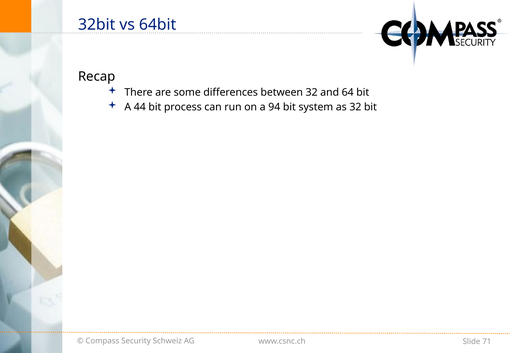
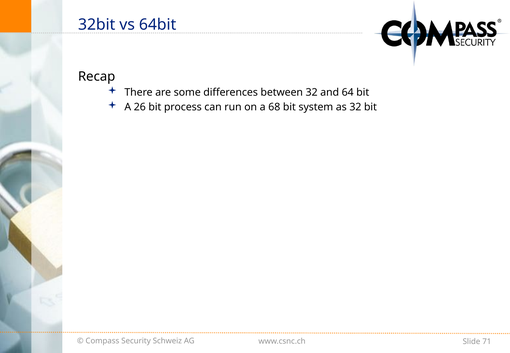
44: 44 -> 26
94: 94 -> 68
